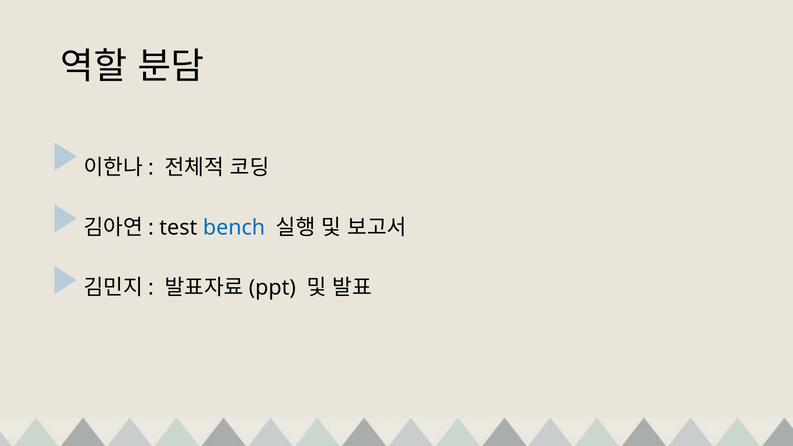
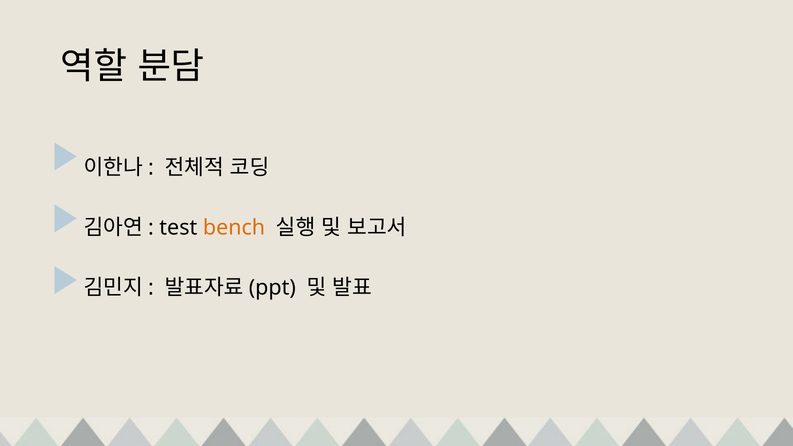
bench colour: blue -> orange
